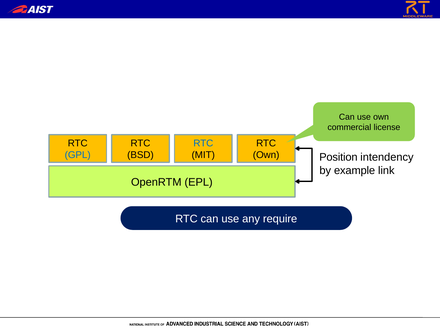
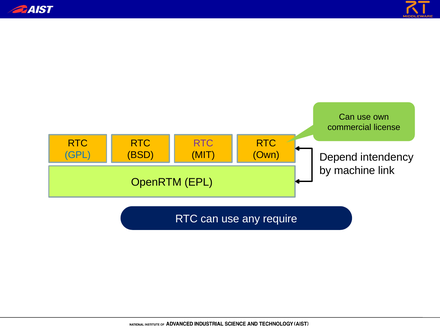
RTC at (203, 143) colour: blue -> purple
Position: Position -> Depend
example: example -> machine
